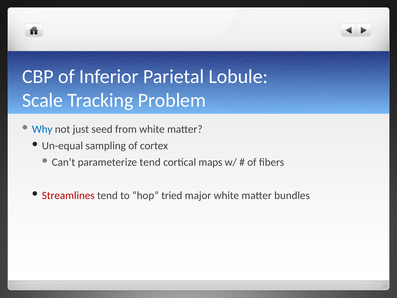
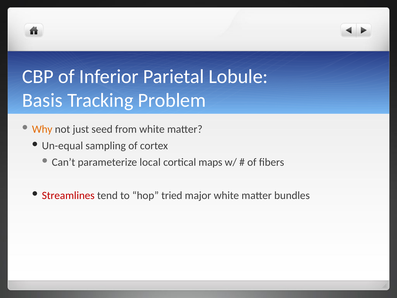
Scale: Scale -> Basis
Why colour: blue -> orange
parameterize tend: tend -> local
